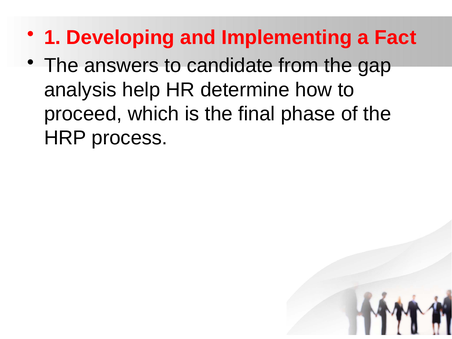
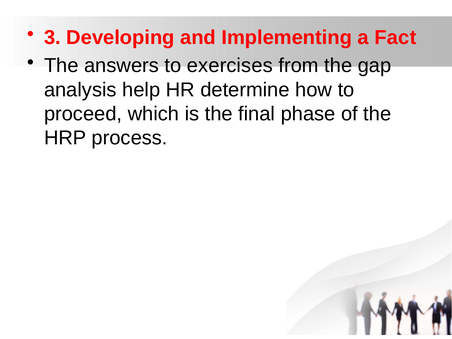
1: 1 -> 3
candidate: candidate -> exercises
